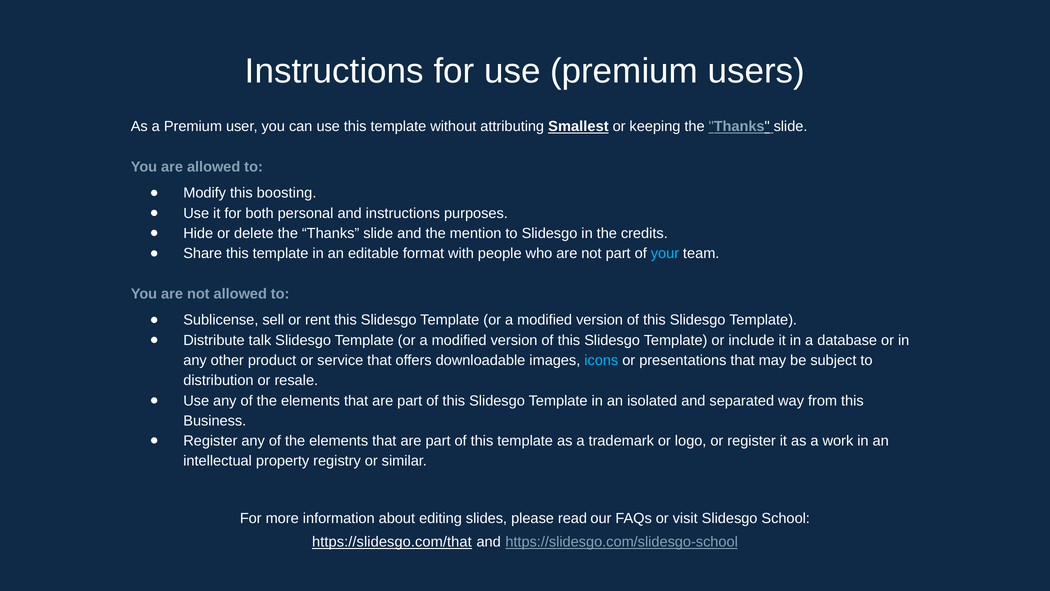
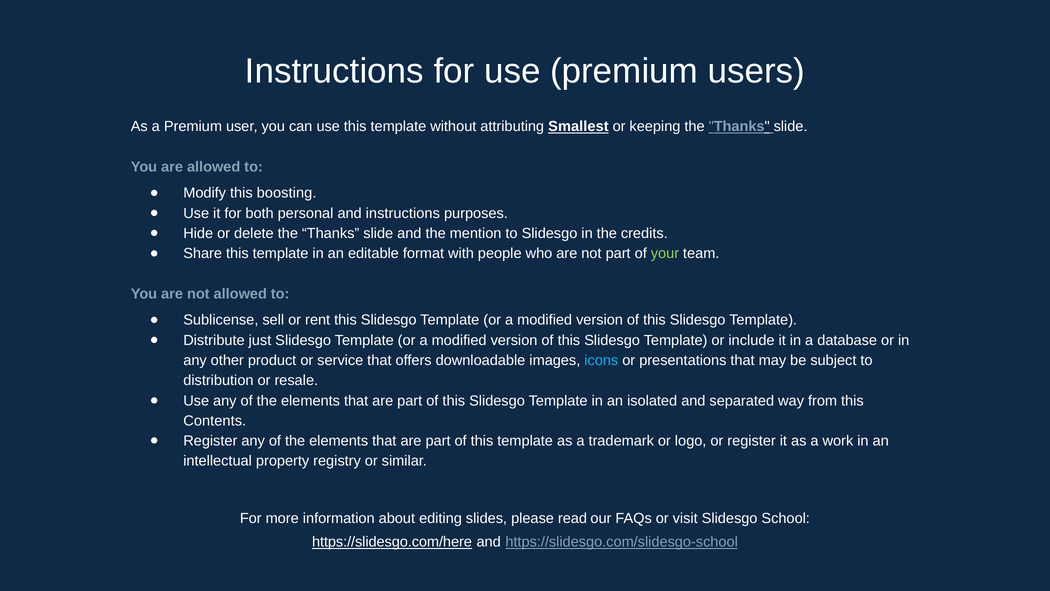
your colour: light blue -> light green
talk: talk -> just
Business: Business -> Contents
https://slidesgo.com/that: https://slidesgo.com/that -> https://slidesgo.com/here
